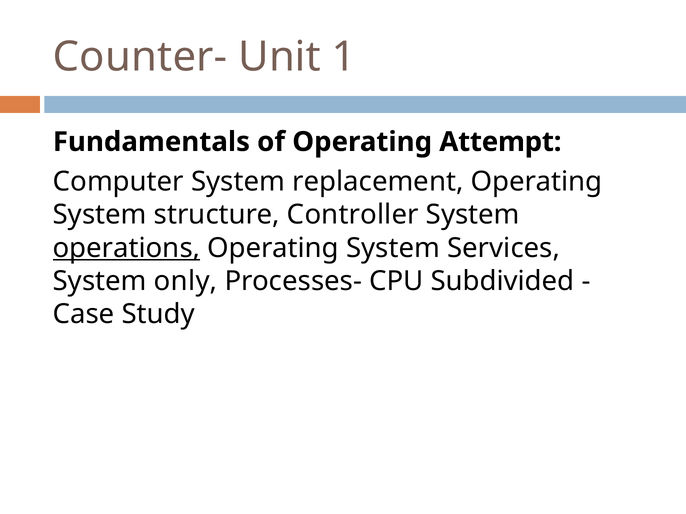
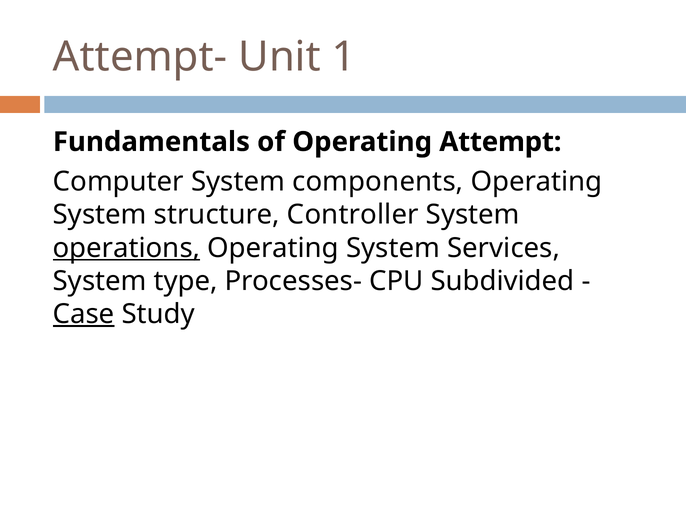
Counter-: Counter- -> Attempt-
replacement: replacement -> components
only: only -> type
Case underline: none -> present
